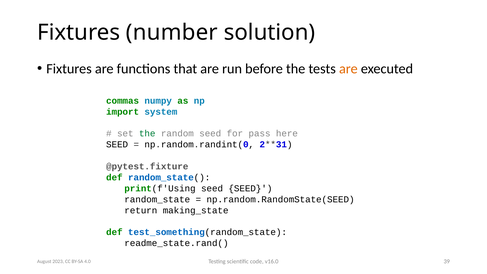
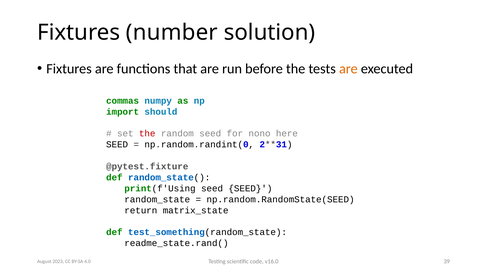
system: system -> should
the at (147, 134) colour: green -> red
pass: pass -> nono
making_state: making_state -> matrix_state
